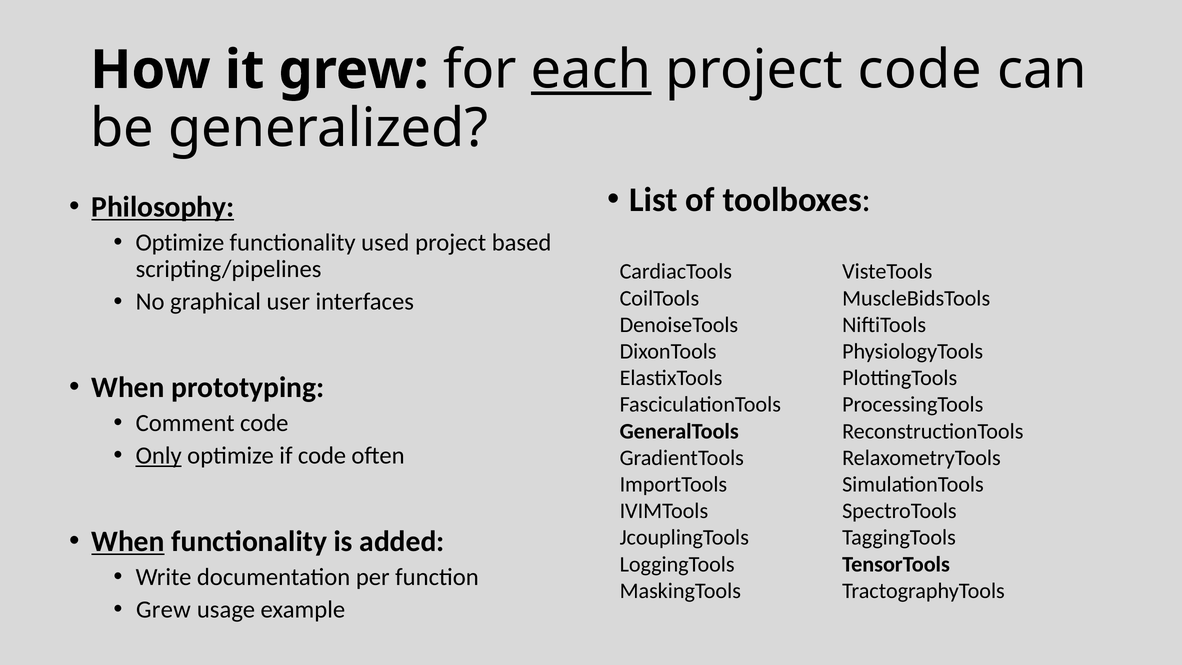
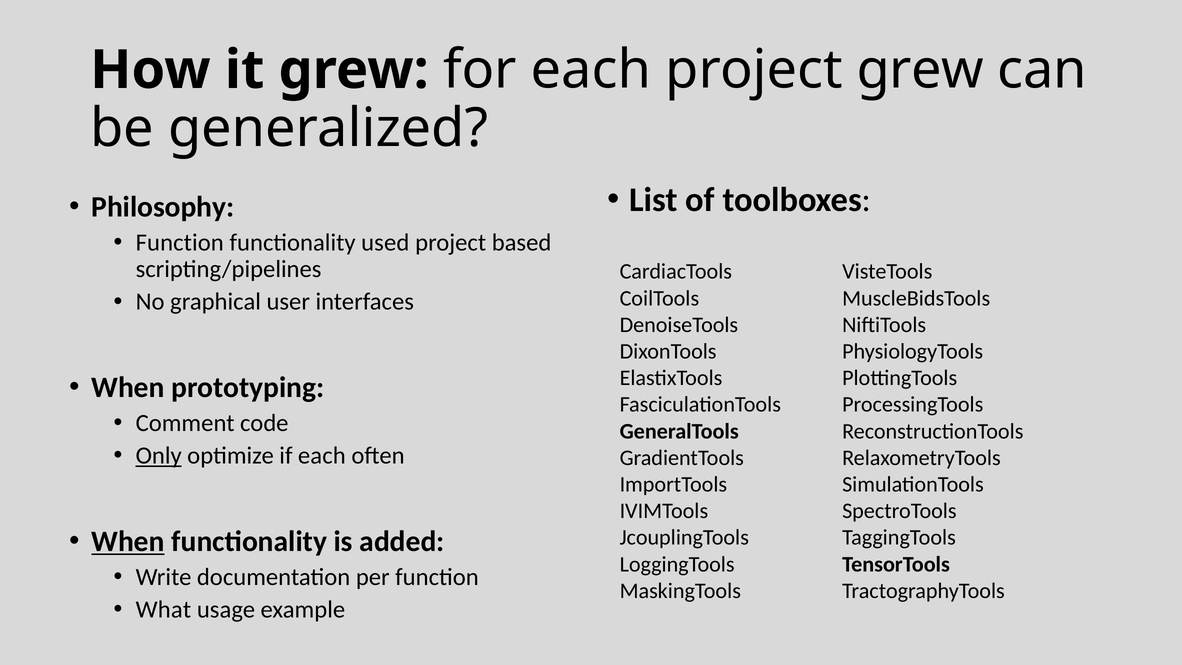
each at (591, 70) underline: present -> none
project code: code -> grew
Philosophy underline: present -> none
Optimize at (180, 242): Optimize -> Function
if code: code -> each
Grew at (163, 610): Grew -> What
